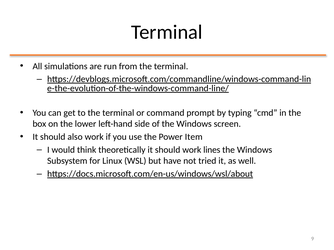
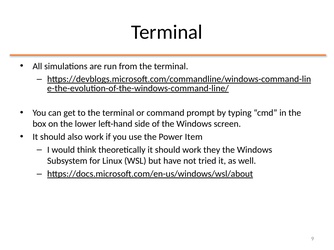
lines: lines -> they
